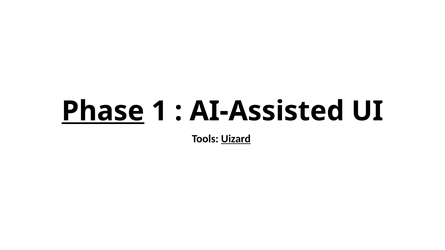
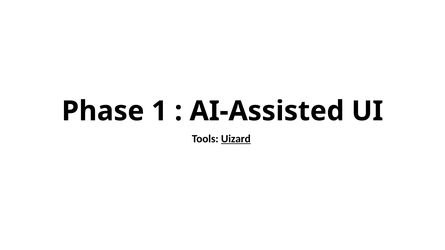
Phase underline: present -> none
